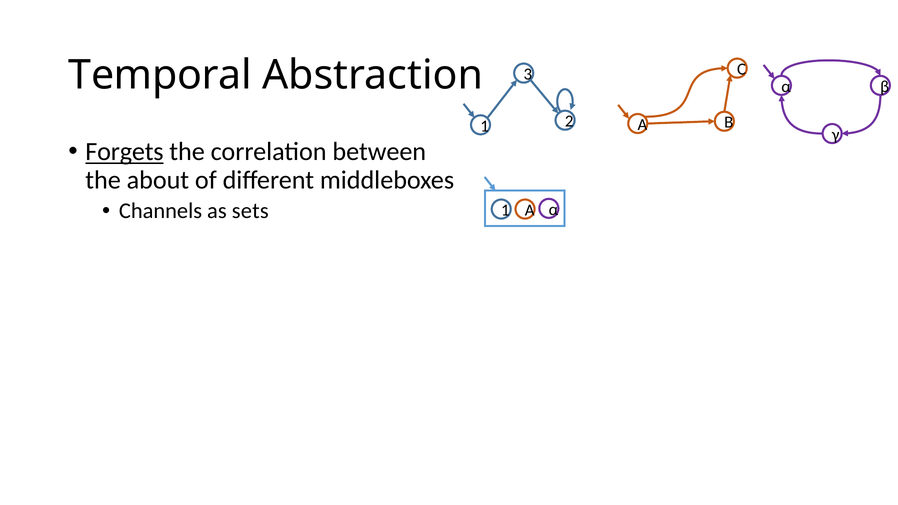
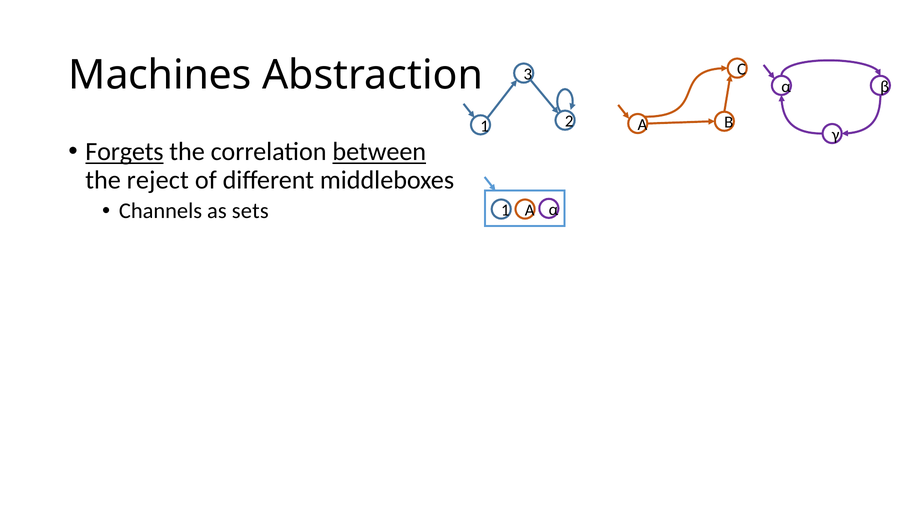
Temporal: Temporal -> Machines
between underline: none -> present
about: about -> reject
